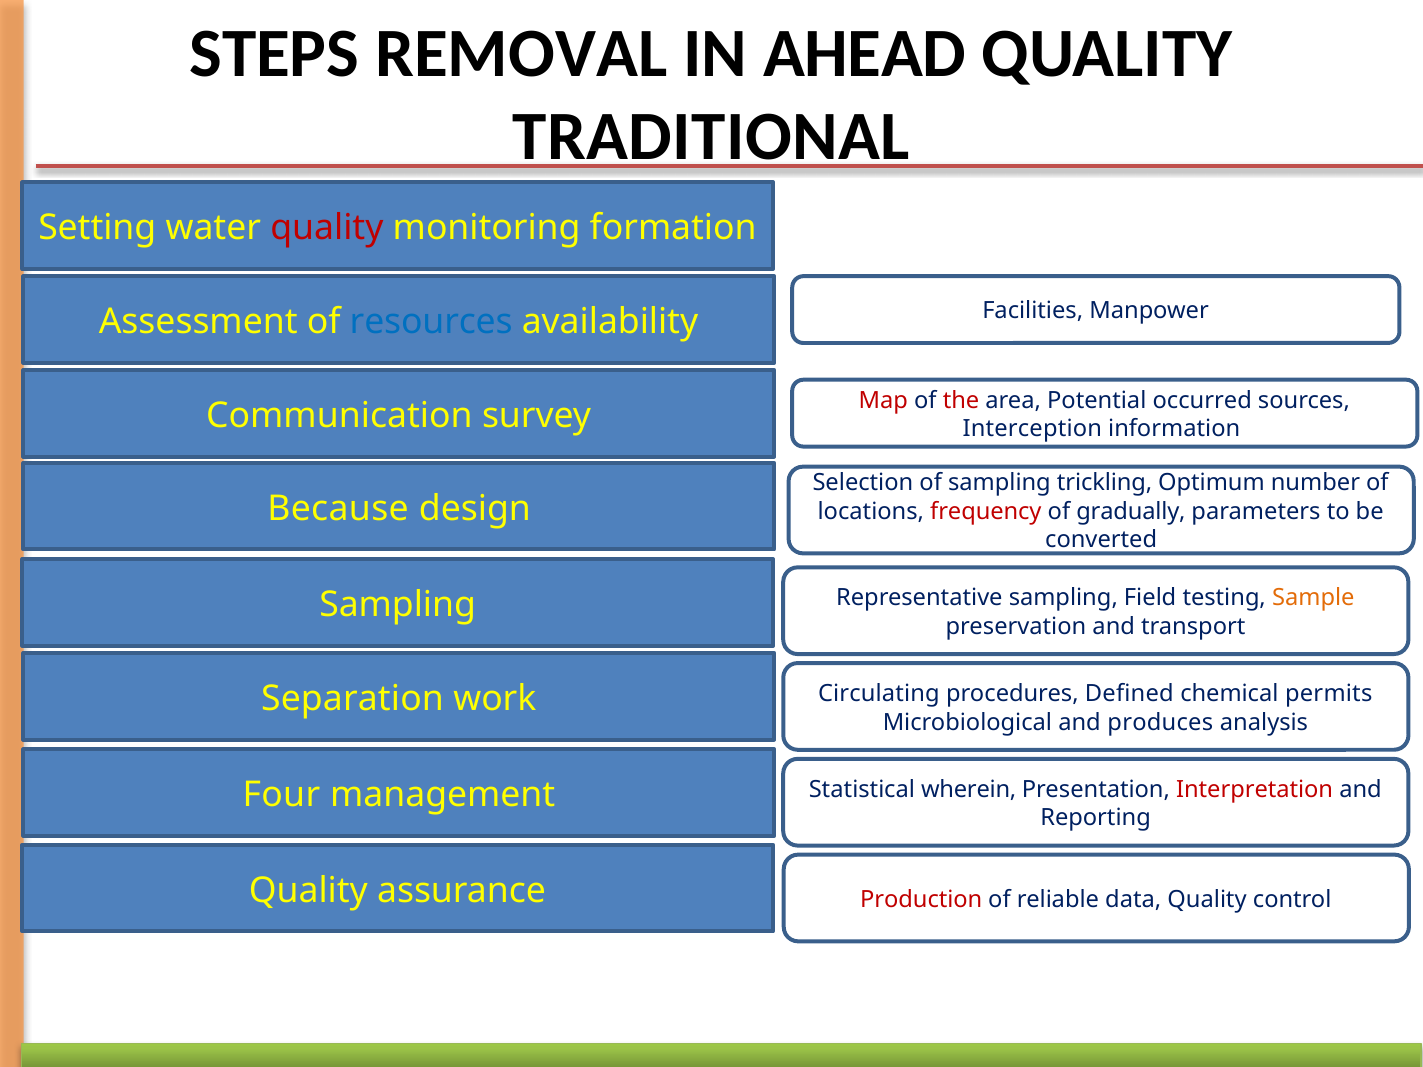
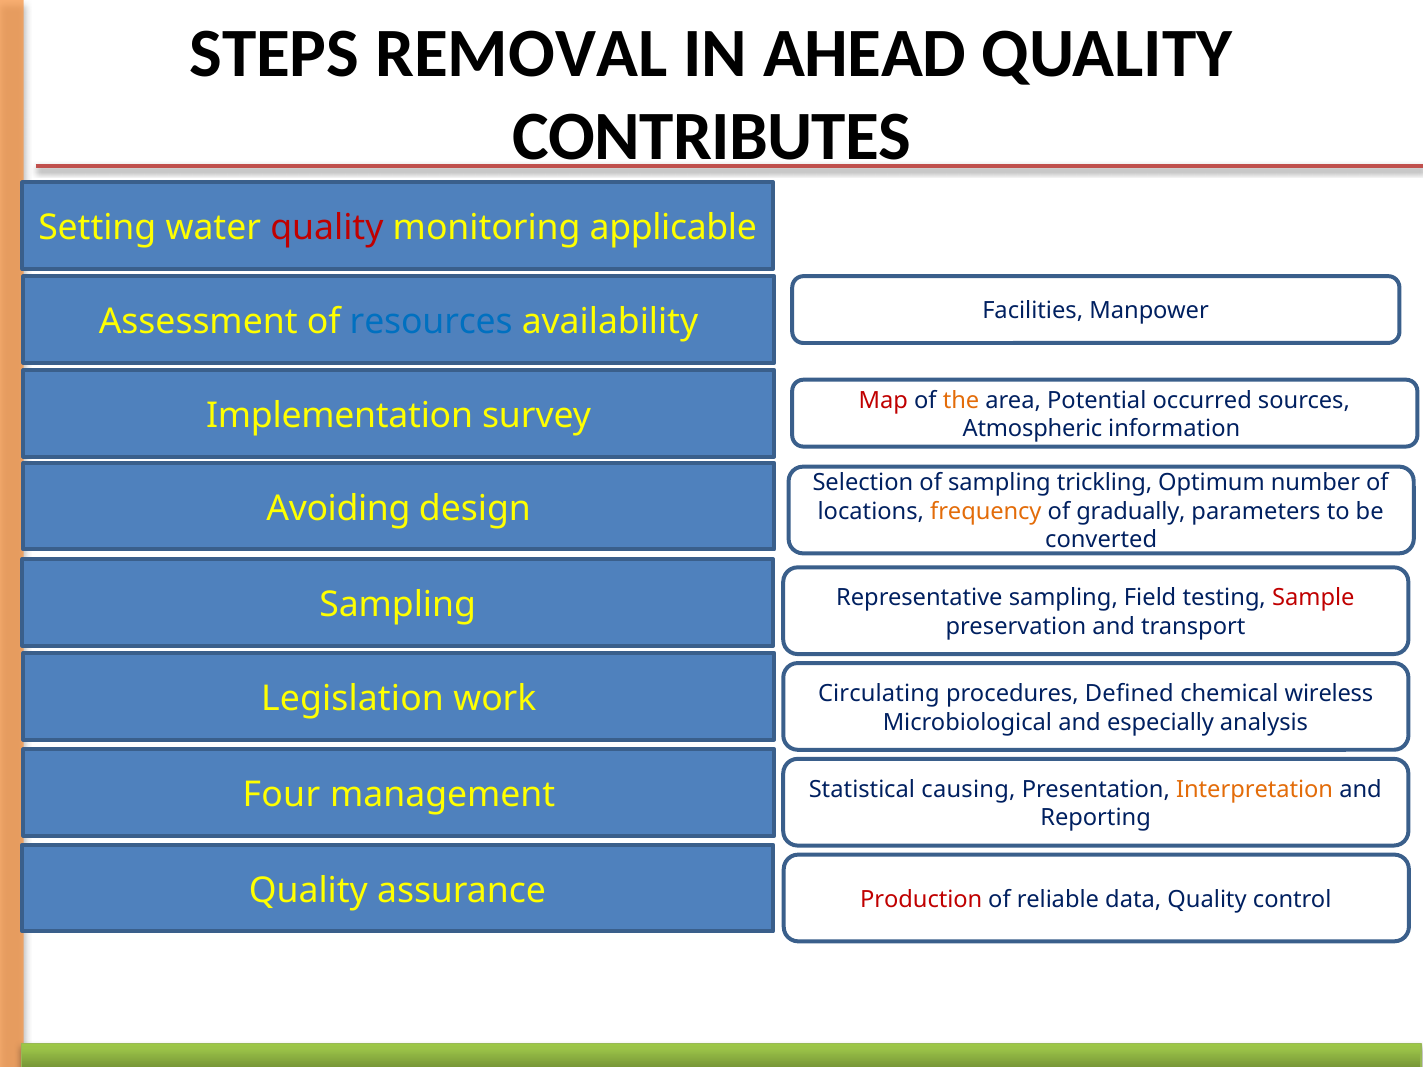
TRADITIONAL: TRADITIONAL -> CONTRIBUTES
formation: formation -> applicable
the colour: red -> orange
Communication: Communication -> Implementation
Interception: Interception -> Atmospheric
Because: Because -> Avoiding
frequency colour: red -> orange
Sample colour: orange -> red
permits: permits -> wireless
Separation: Separation -> Legislation
produces: produces -> especially
wherein: wherein -> causing
Interpretation colour: red -> orange
